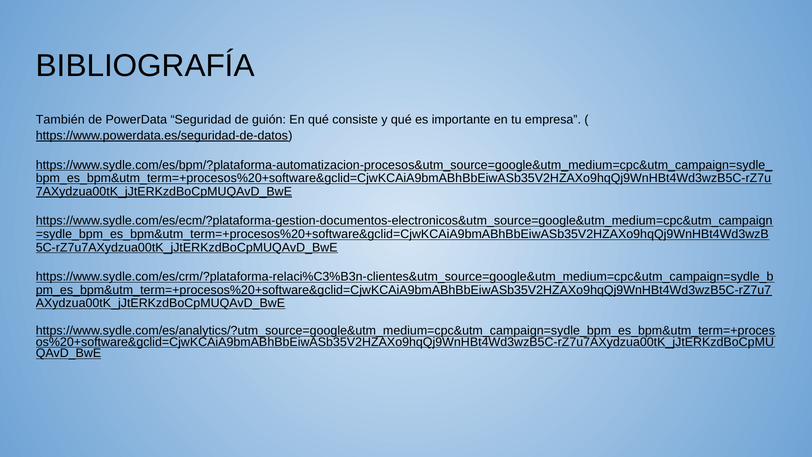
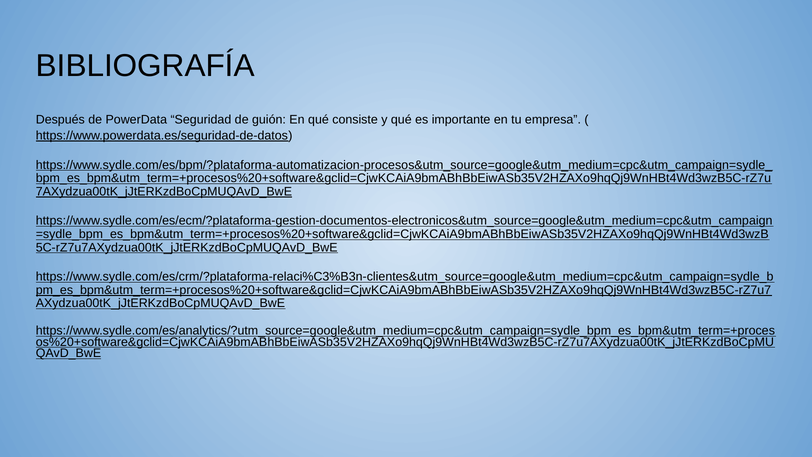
También: También -> Después
